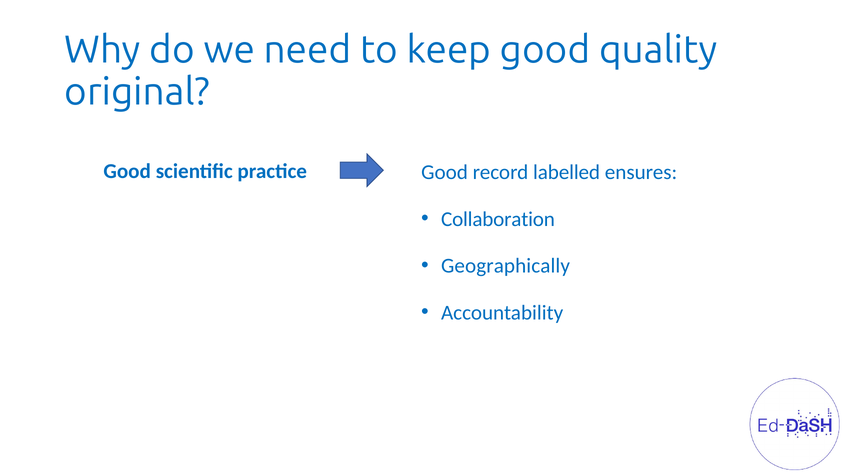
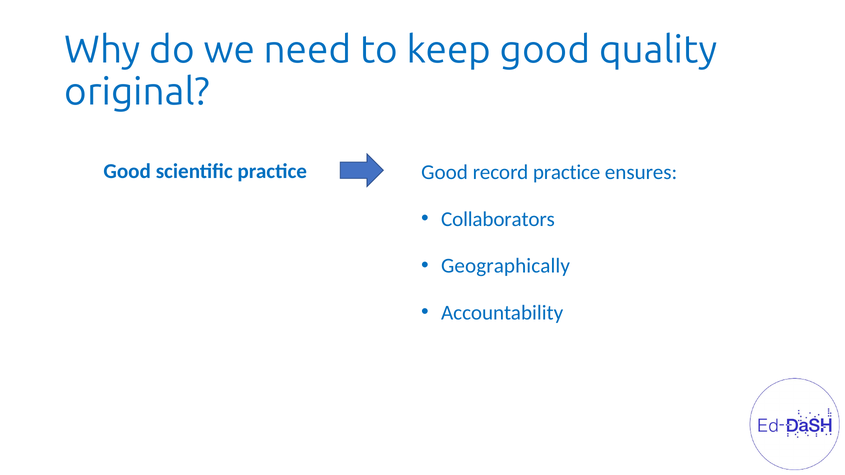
record labelled: labelled -> practice
Collaboration: Collaboration -> Collaborators
